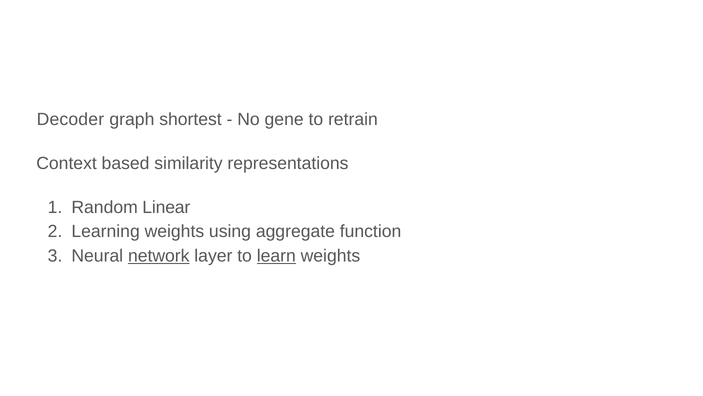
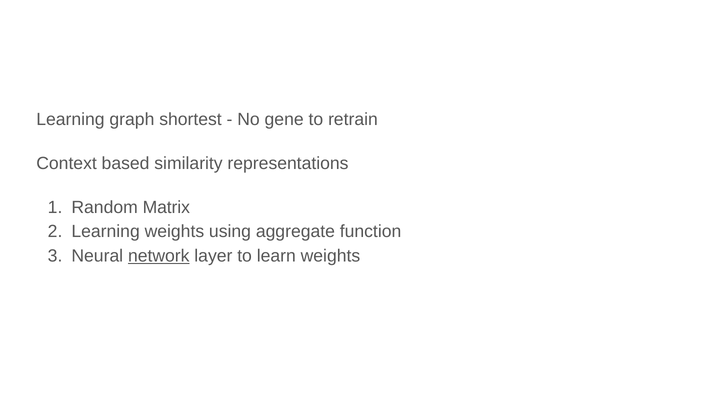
Decoder at (70, 119): Decoder -> Learning
Linear: Linear -> Matrix
learn underline: present -> none
